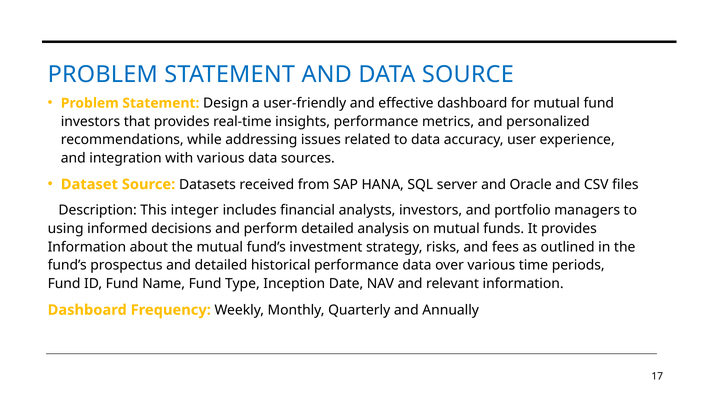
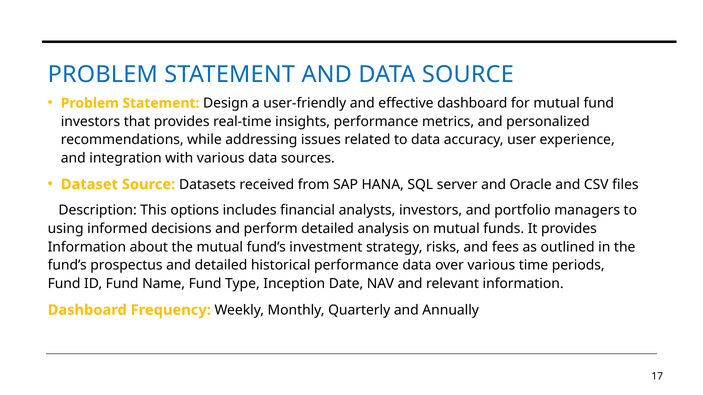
integer: integer -> options
